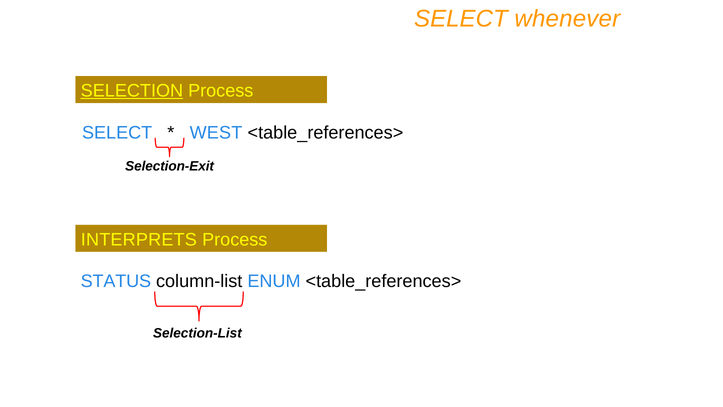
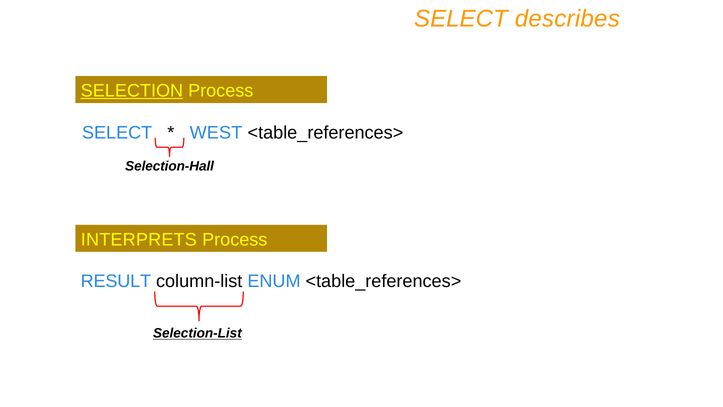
whenever: whenever -> describes
Selection-Exit: Selection-Exit -> Selection-Hall
STATUS: STATUS -> RESULT
Selection-List underline: none -> present
